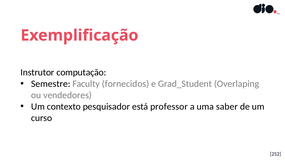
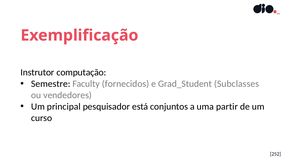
Overlaping: Overlaping -> Subclasses
contexto: contexto -> principal
professor: professor -> conjuntos
saber: saber -> partir
